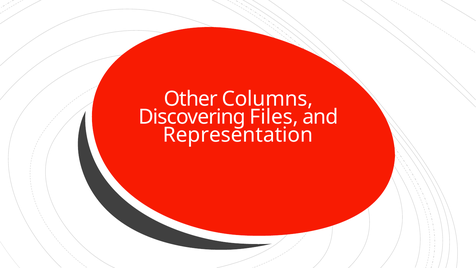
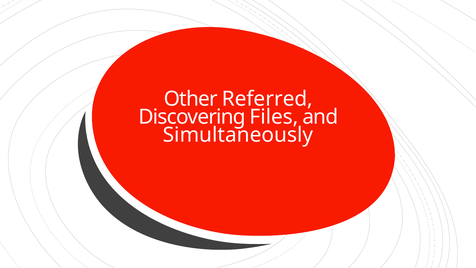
Columns: Columns -> Referred
Representation: Representation -> Simultaneously
